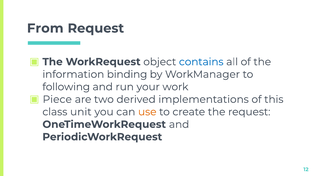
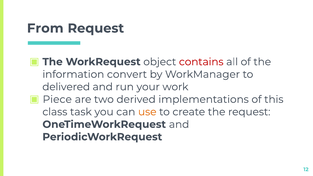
contains colour: blue -> red
binding: binding -> convert
following: following -> delivered
unit: unit -> task
